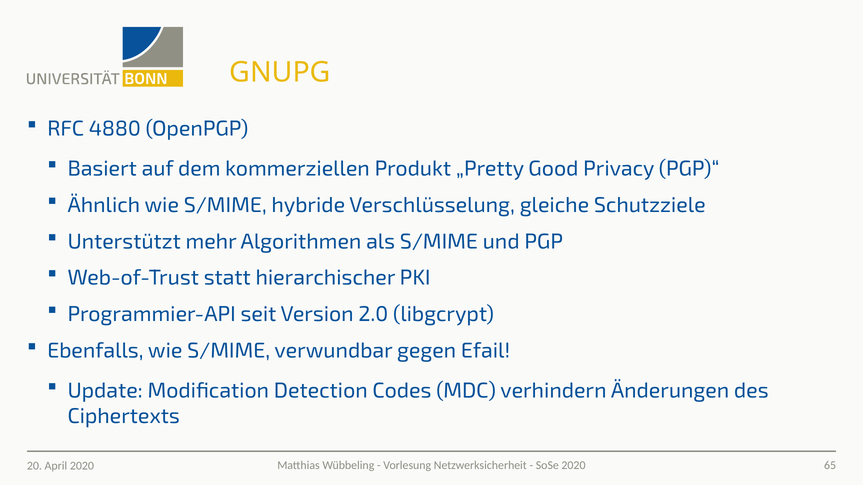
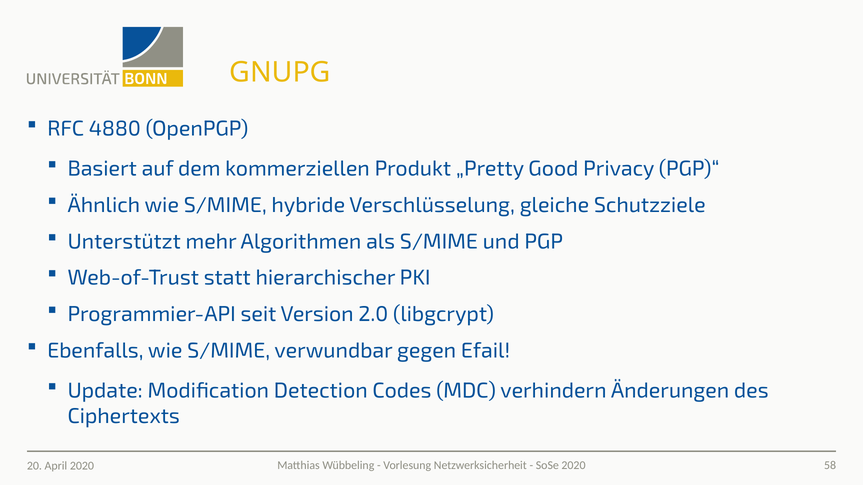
65: 65 -> 58
